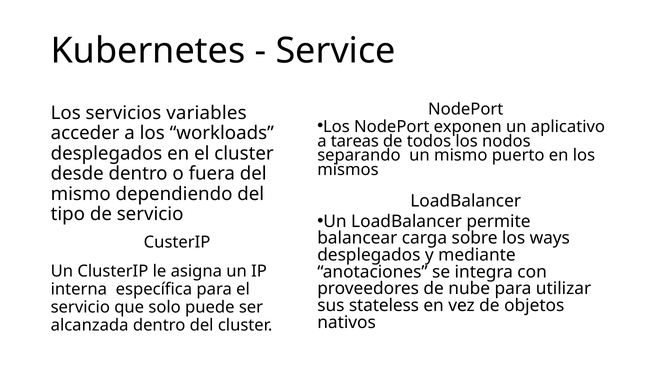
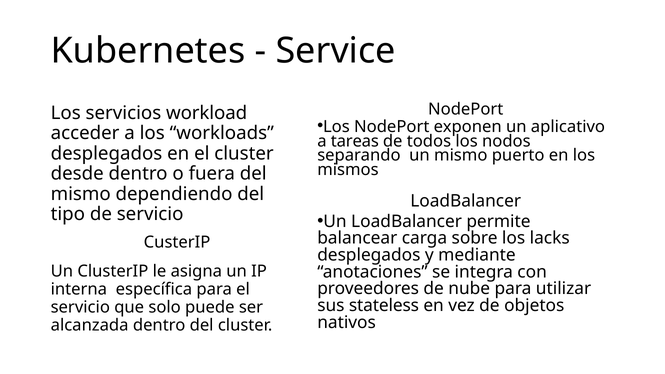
variables: variables -> workload
ways: ways -> lacks
